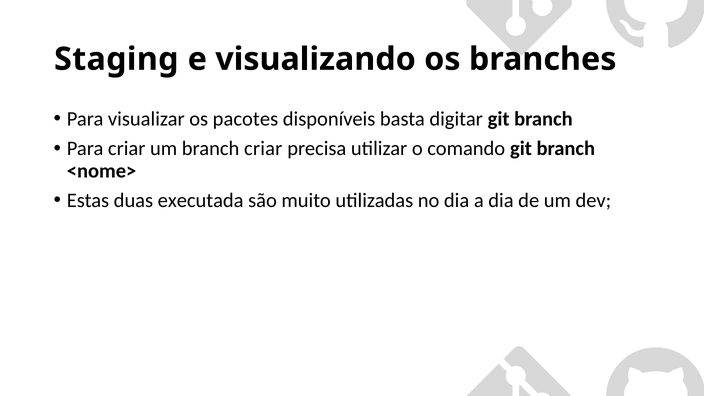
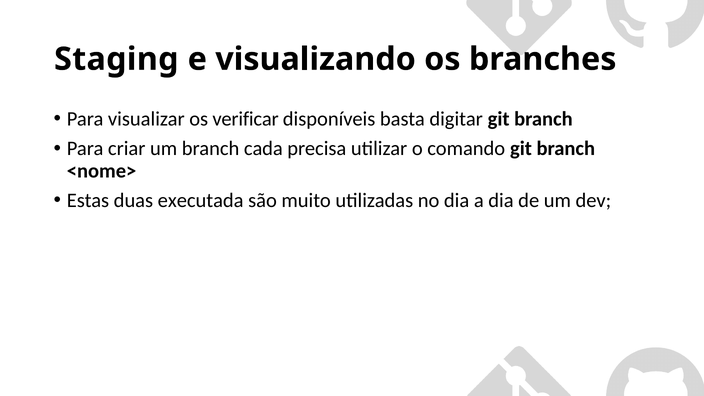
pacotes: pacotes -> verificar
branch criar: criar -> cada
